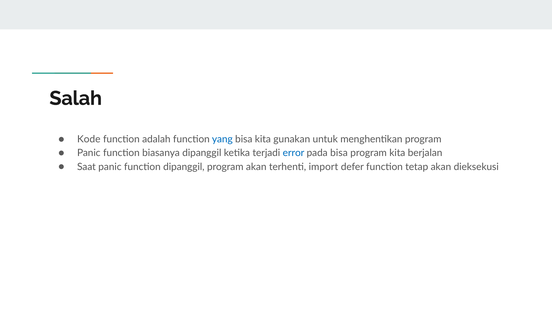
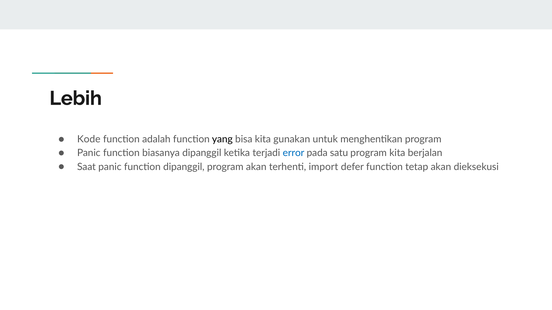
Salah: Salah -> Lebih
yang colour: blue -> black
pada bisa: bisa -> satu
